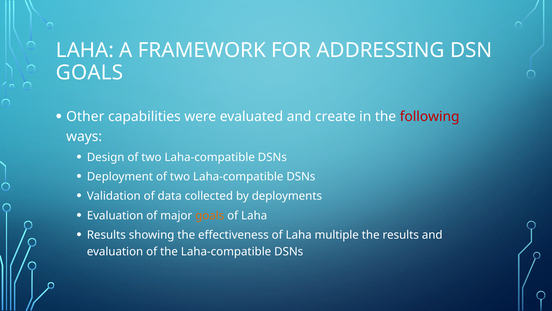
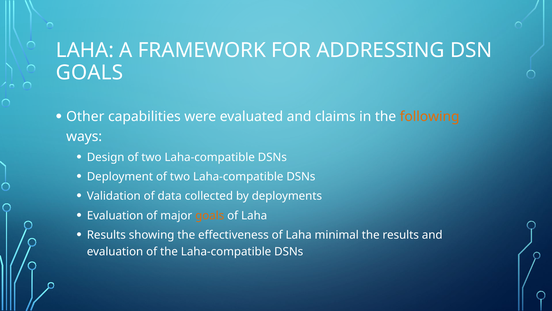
create: create -> claims
following colour: red -> orange
multiple: multiple -> minimal
